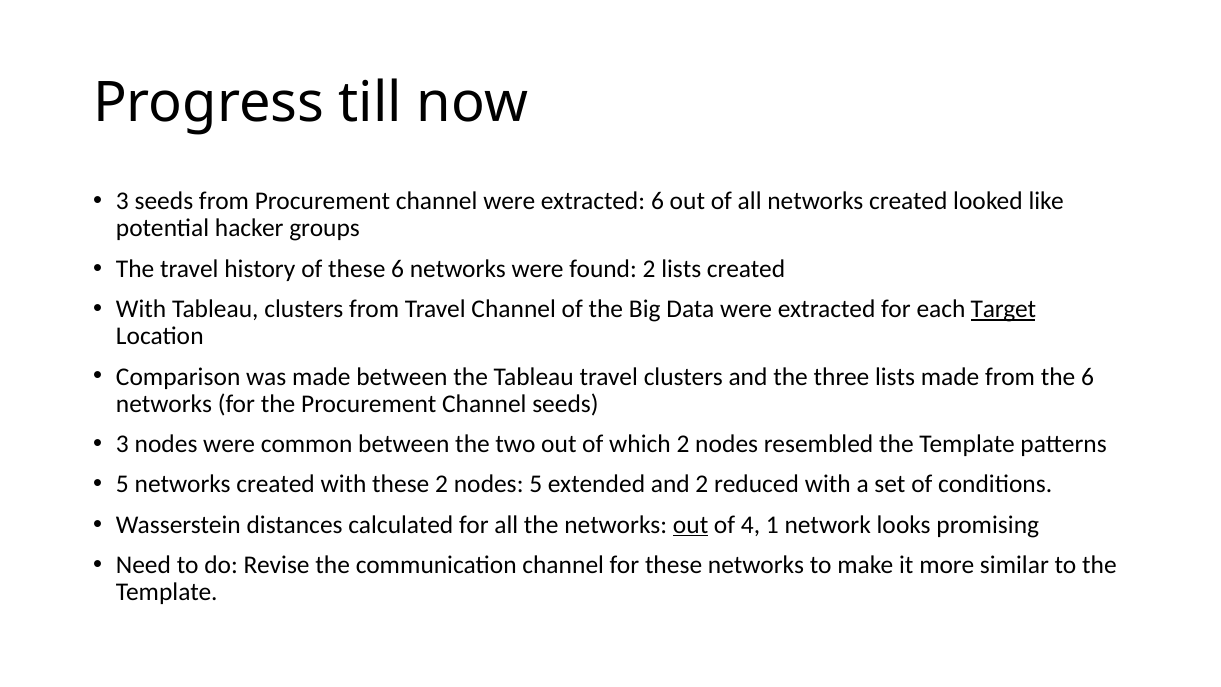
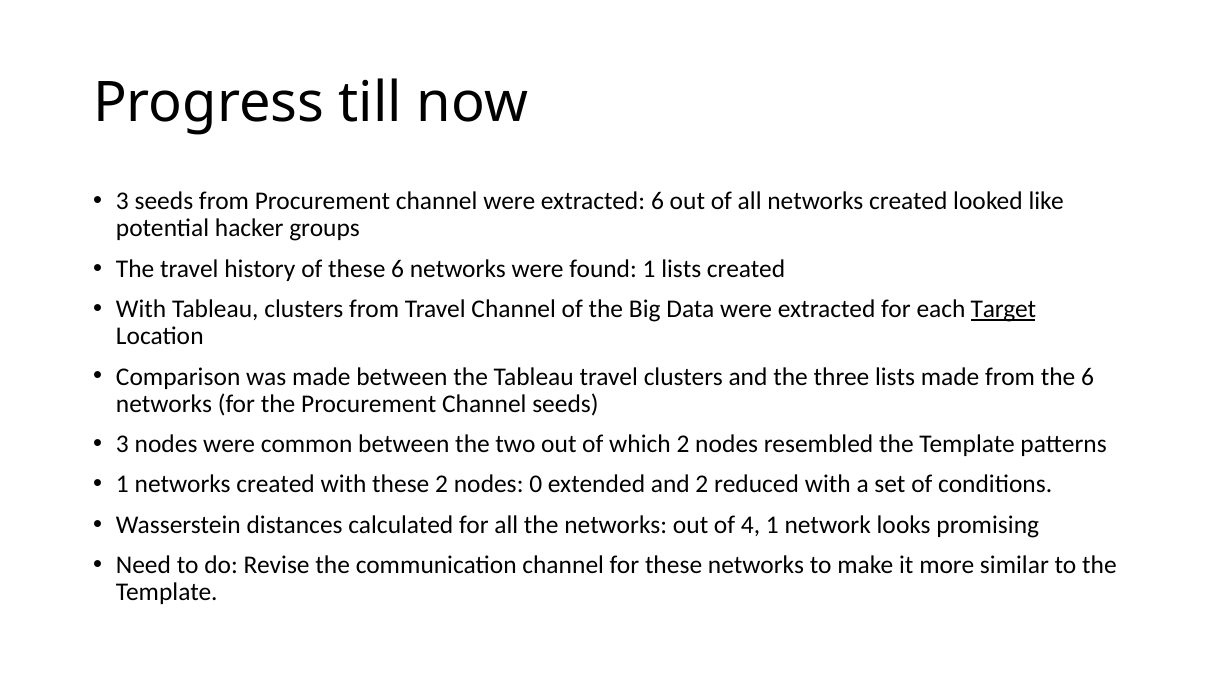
found 2: 2 -> 1
5 at (122, 484): 5 -> 1
nodes 5: 5 -> 0
out at (691, 525) underline: present -> none
